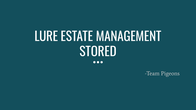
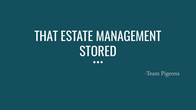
LURE: LURE -> THAT
